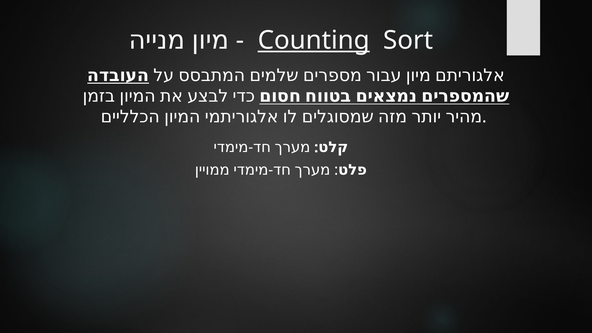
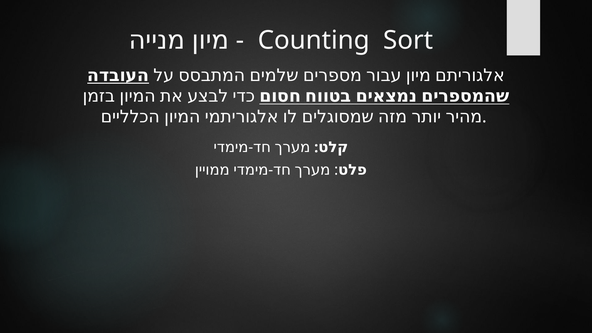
Counting underline: present -> none
